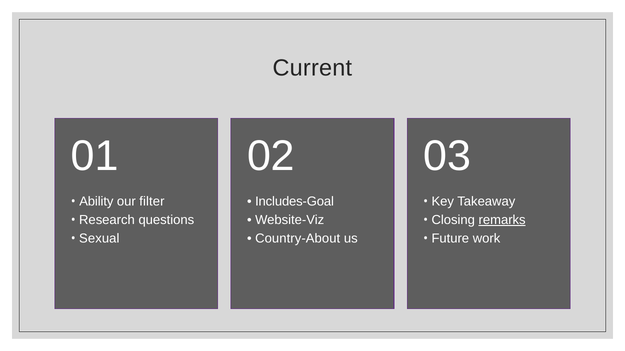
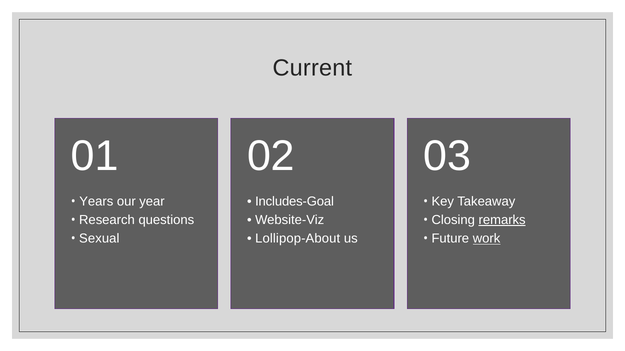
Ability: Ability -> Years
filter: filter -> year
Country-About: Country-About -> Lollipop-About
work underline: none -> present
